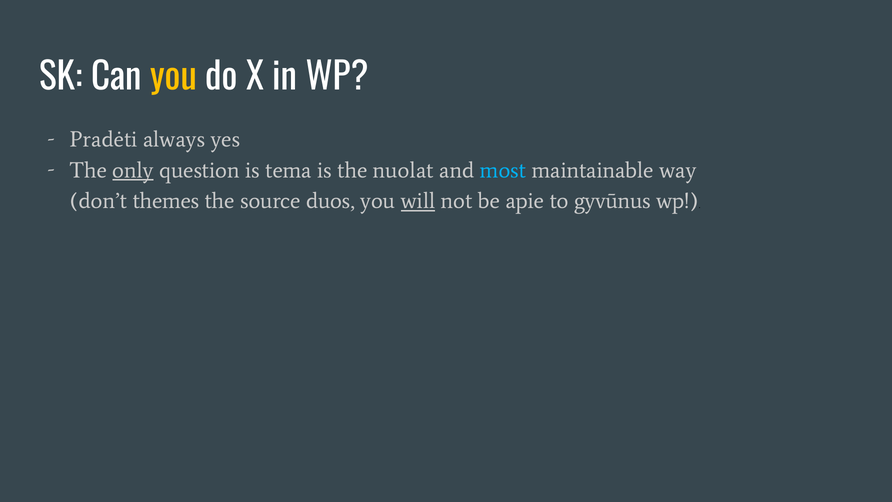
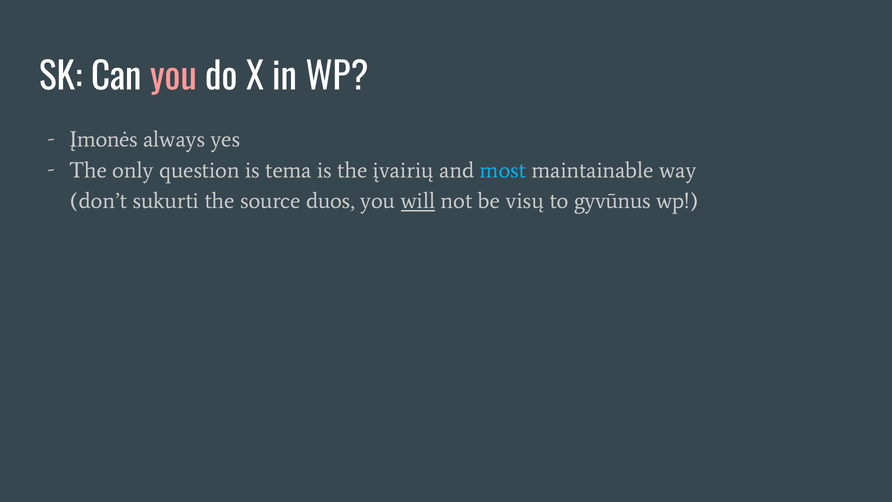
you at (174, 77) colour: yellow -> pink
Pradėti: Pradėti -> Įmonės
only underline: present -> none
nuolat: nuolat -> įvairių
themes: themes -> sukurti
apie: apie -> visų
